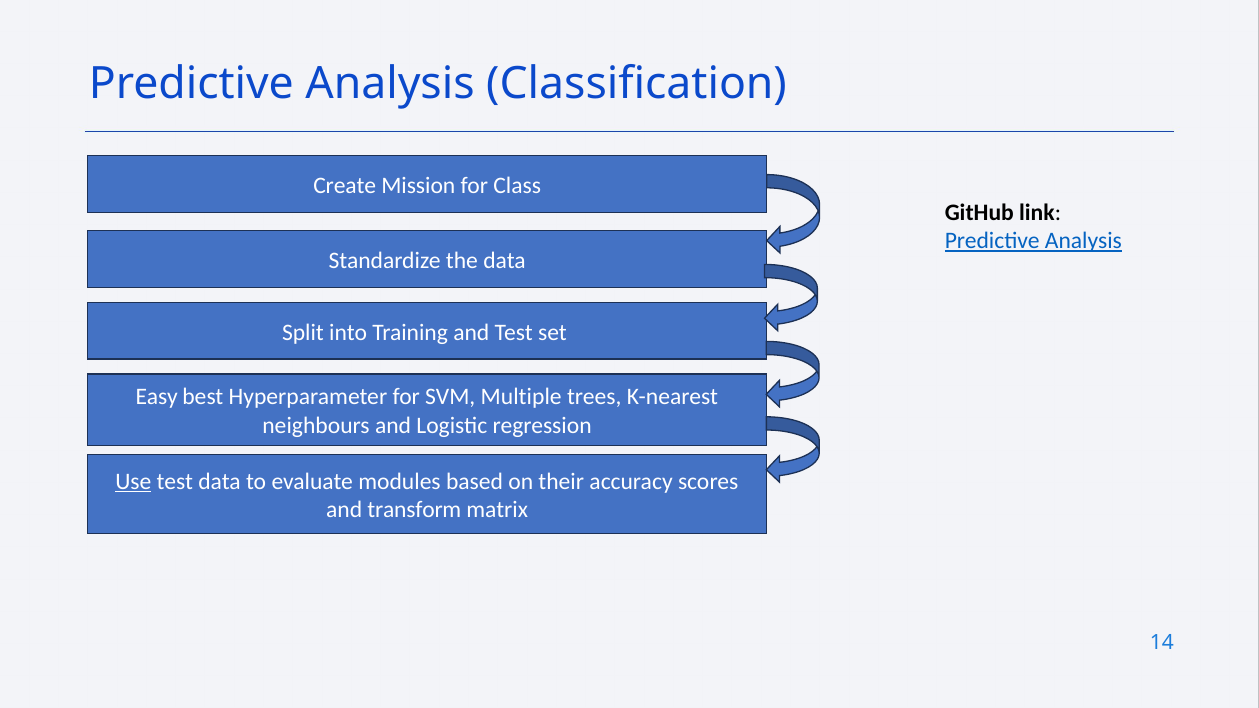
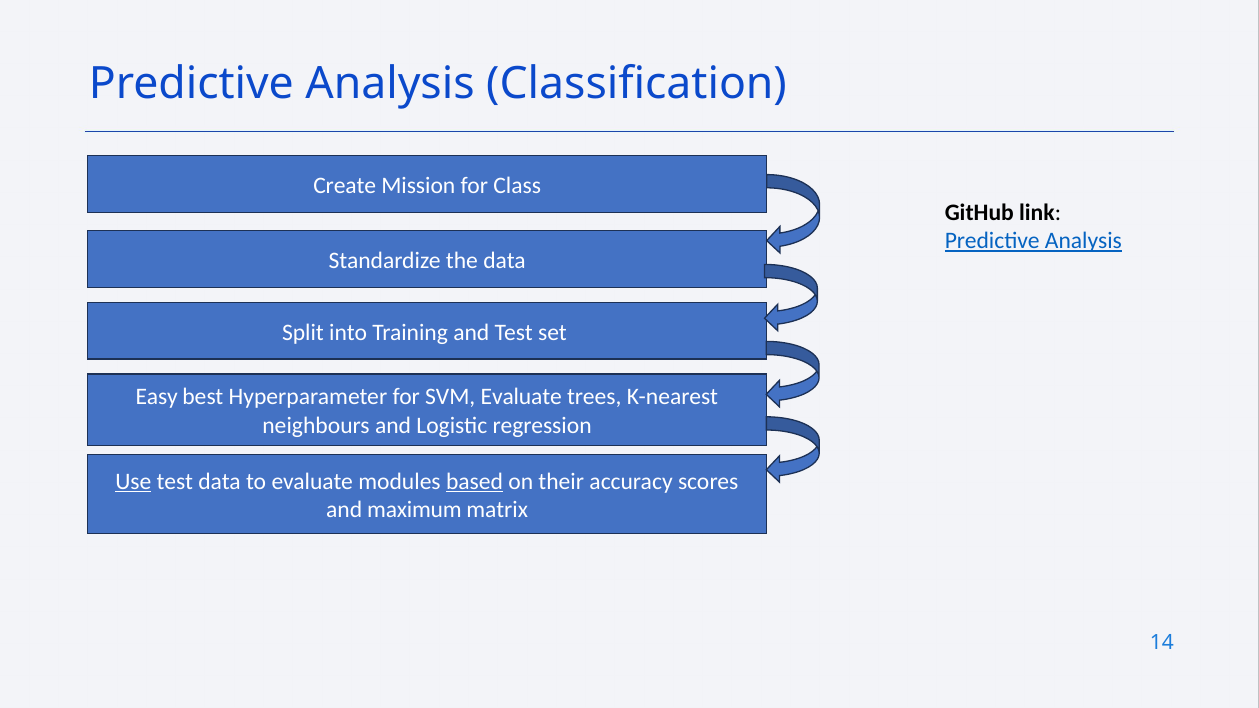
SVM Multiple: Multiple -> Evaluate
based underline: none -> present
transform: transform -> maximum
